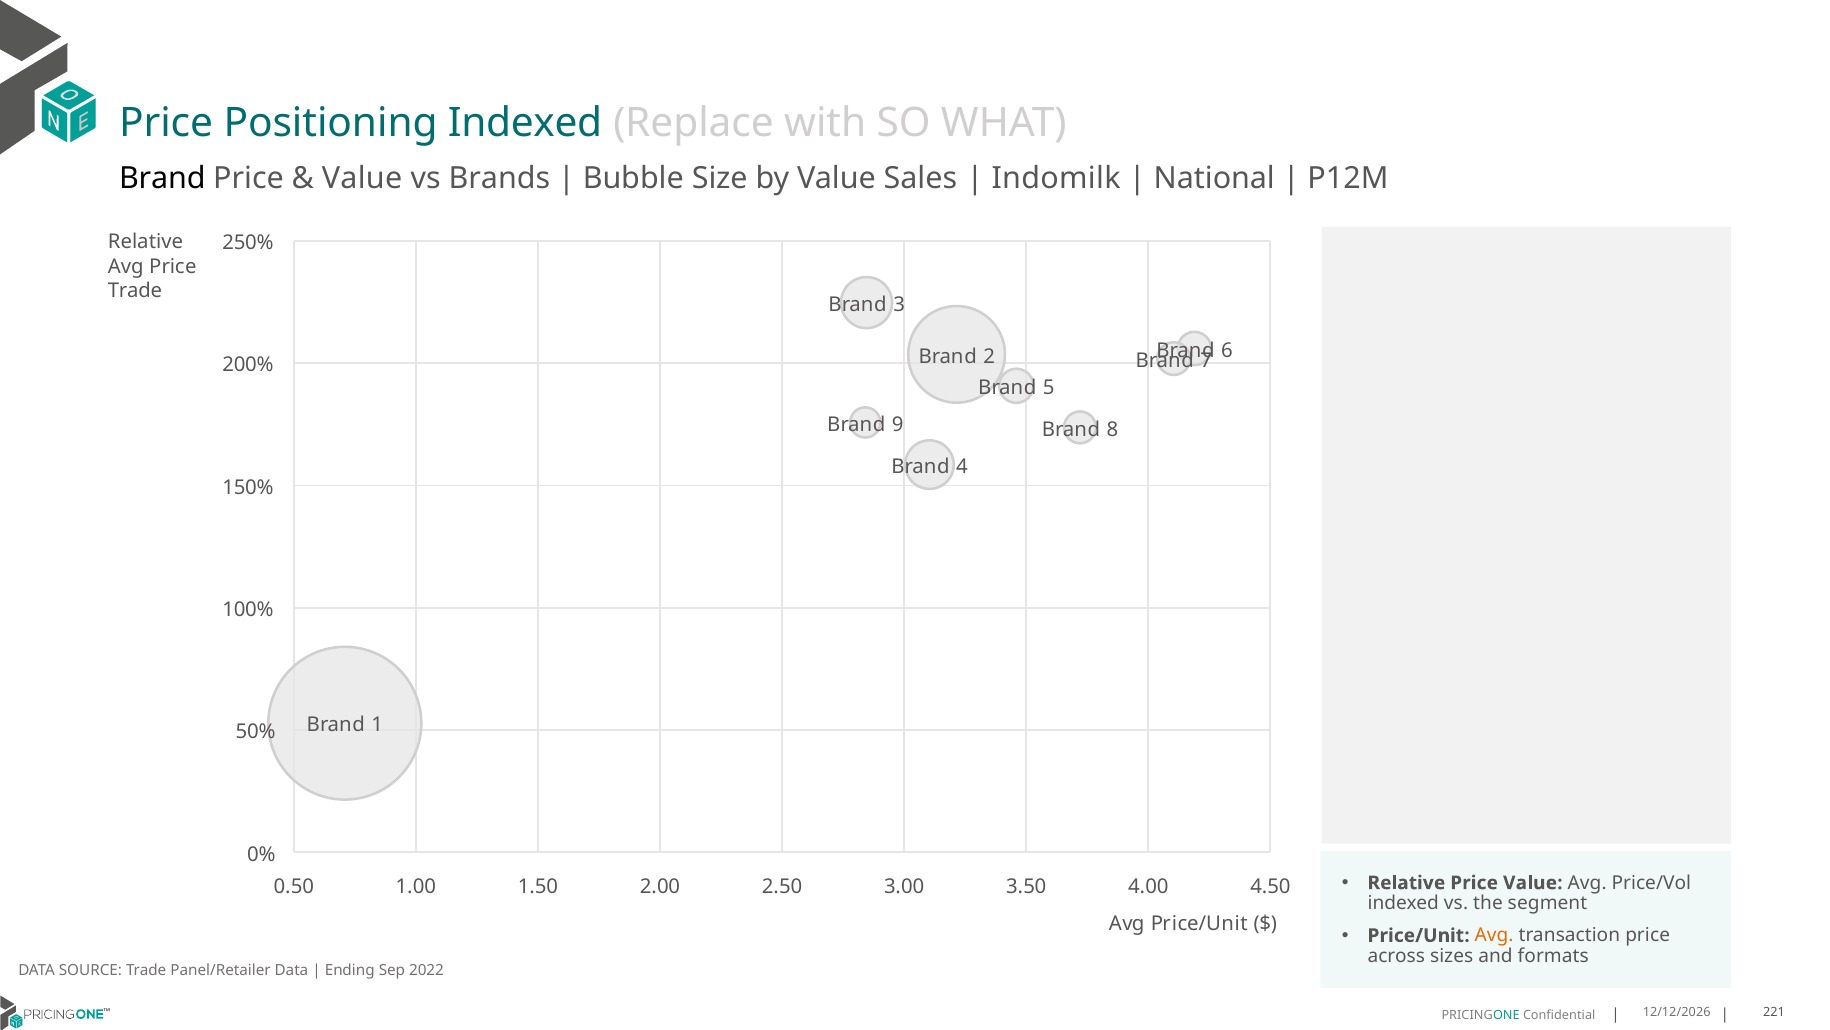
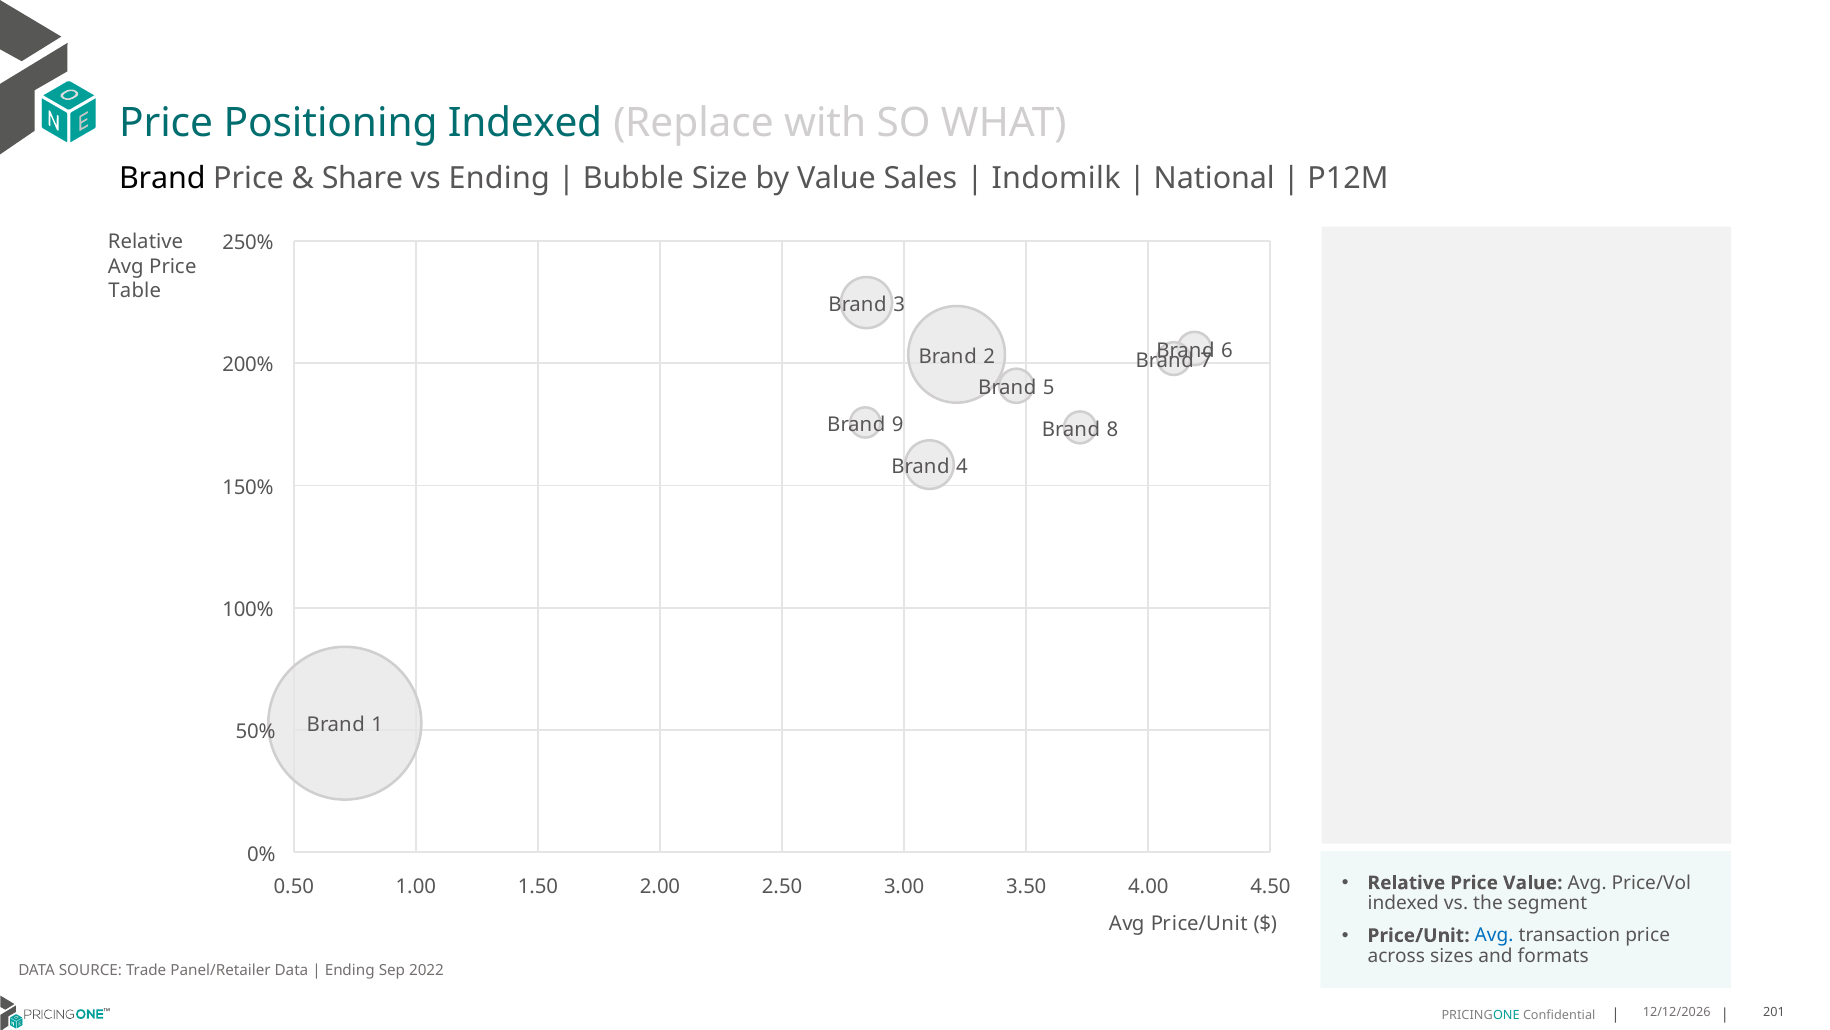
Value at (362, 178): Value -> Share
vs Brands: Brands -> Ending
Trade at (135, 291): Trade -> Table
Avg at (1494, 935) colour: orange -> blue
221: 221 -> 201
